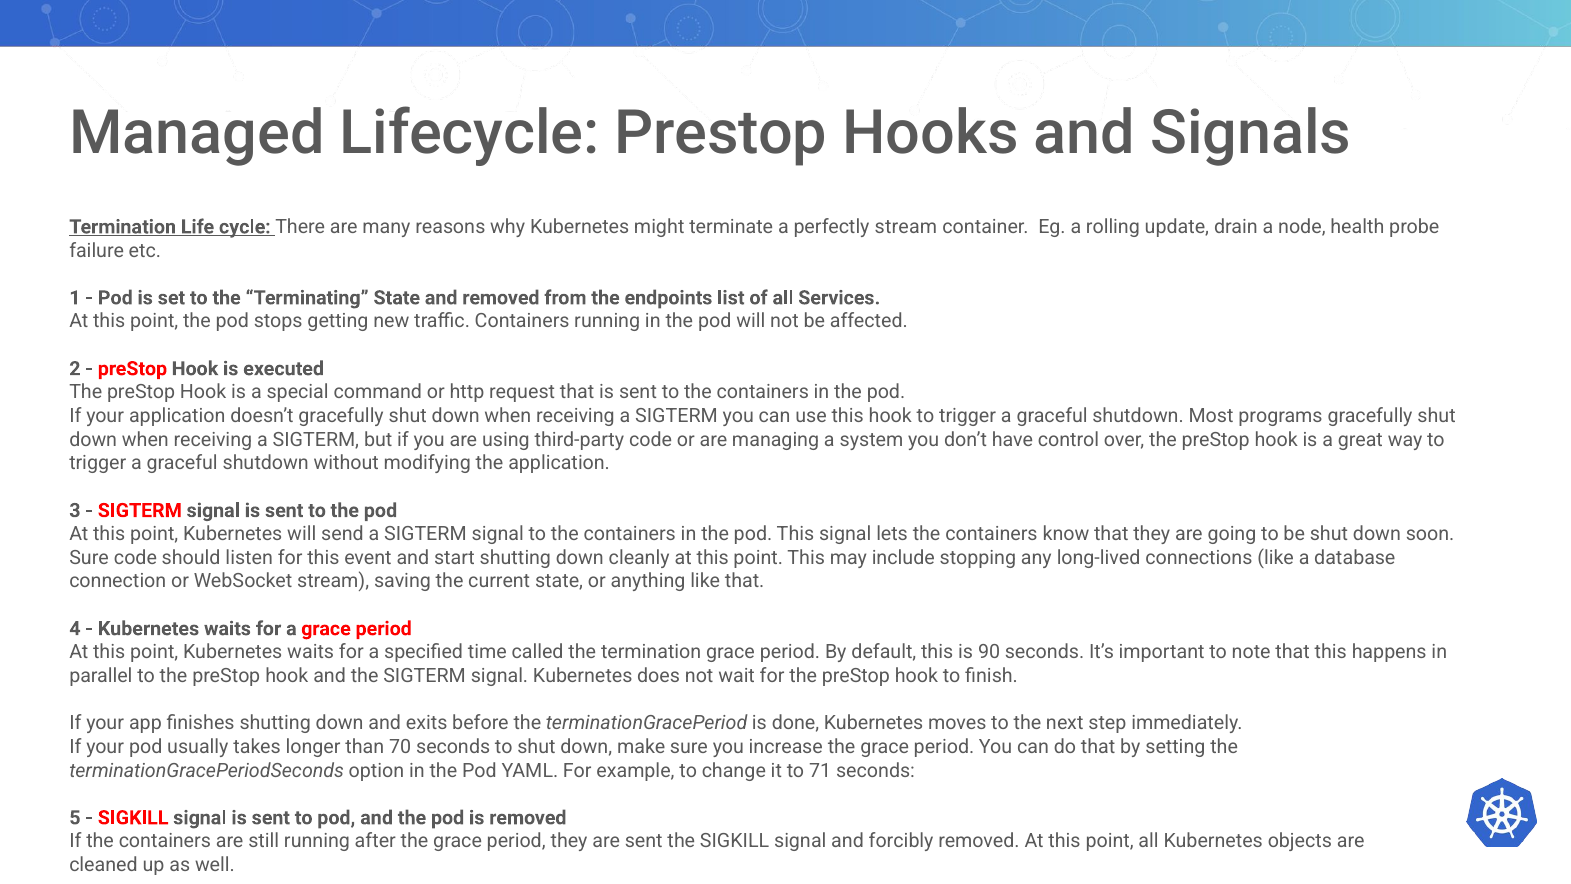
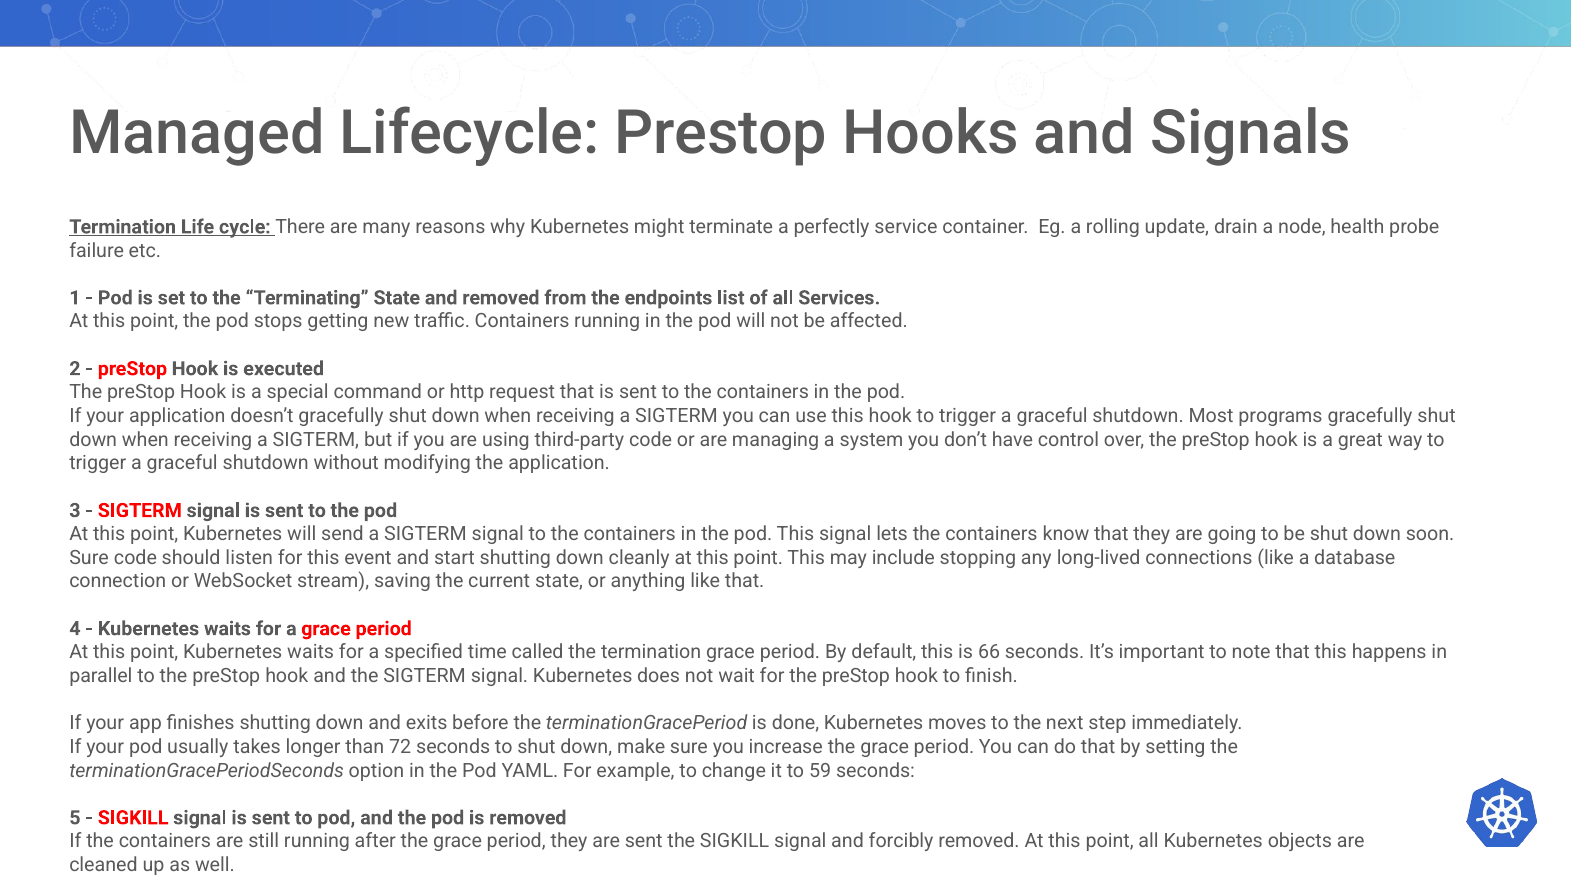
perfectly stream: stream -> service
90: 90 -> 66
70: 70 -> 72
71: 71 -> 59
